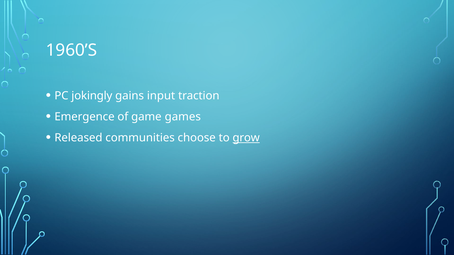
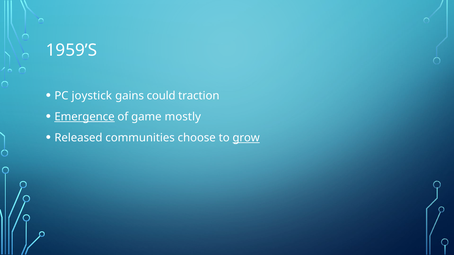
1960’S: 1960’S -> 1959’S
jokingly: jokingly -> joystick
input: input -> could
Emergence underline: none -> present
games: games -> mostly
